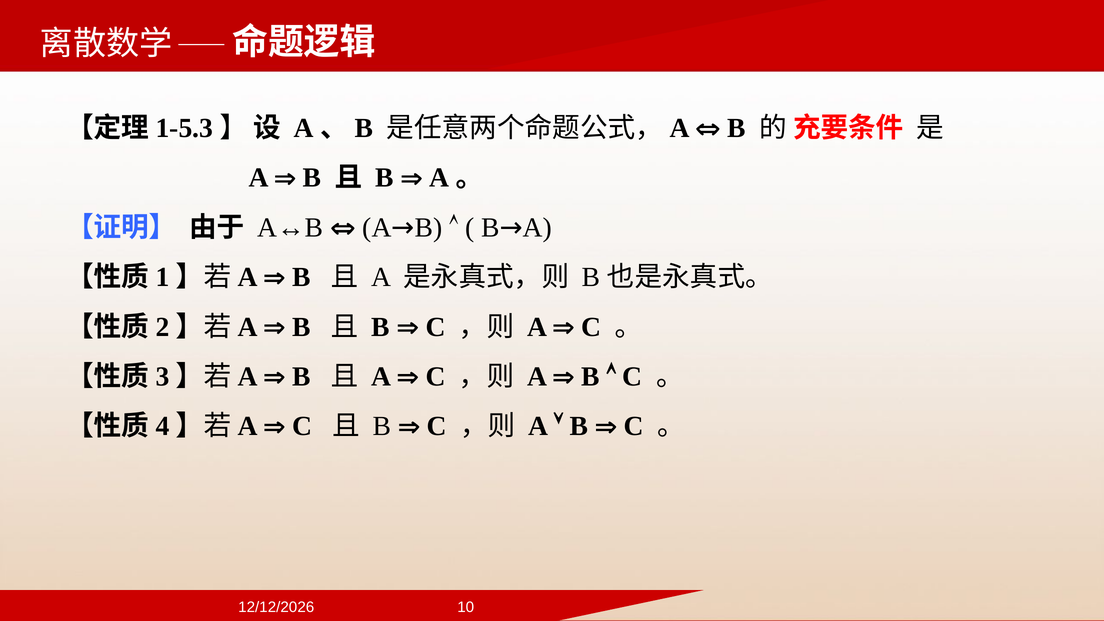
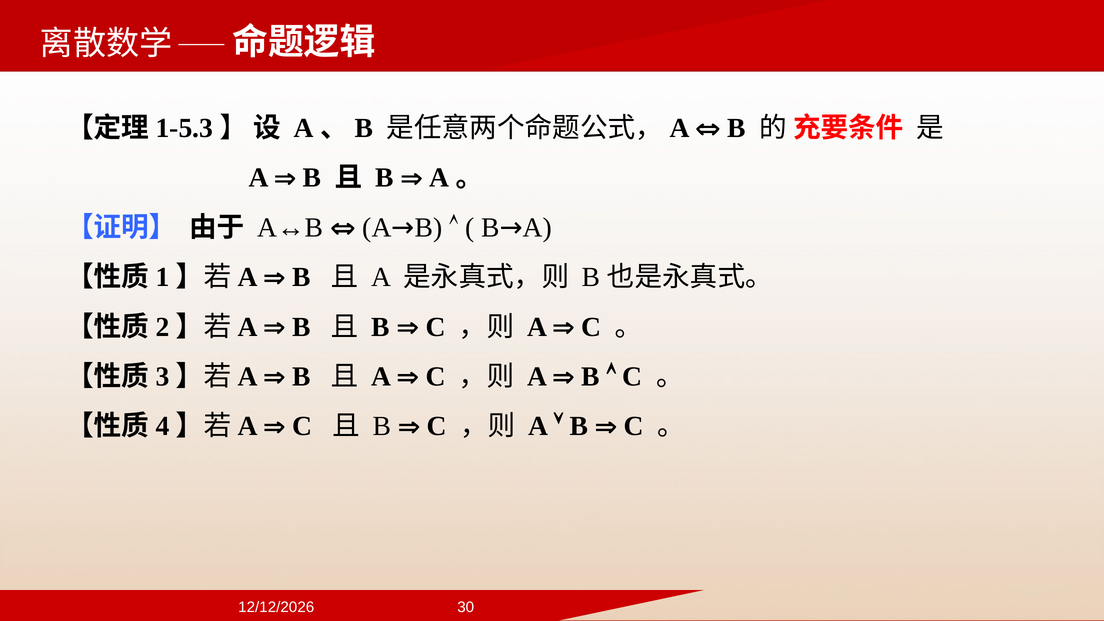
10: 10 -> 30
